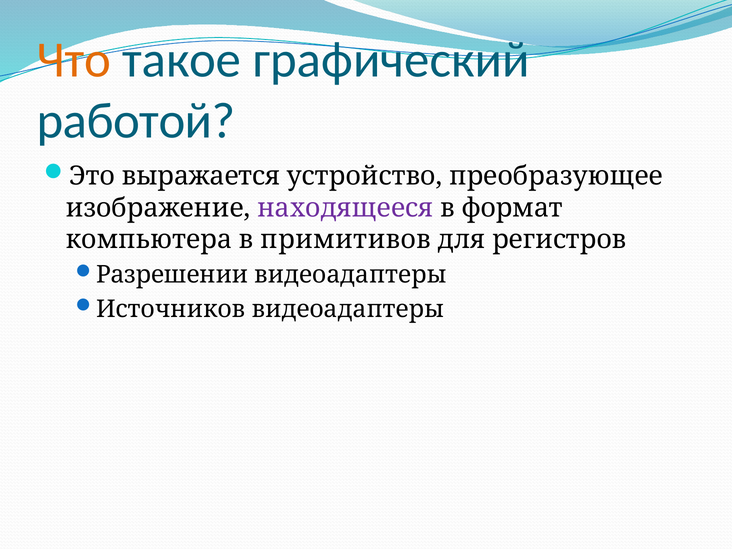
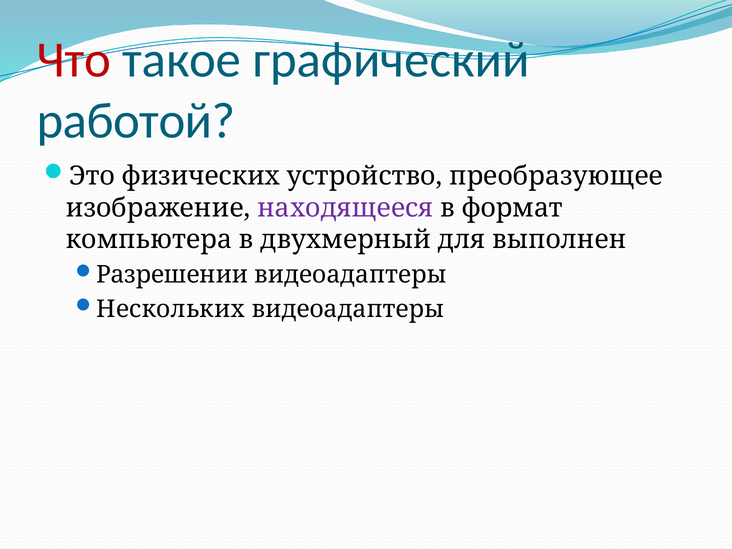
Что colour: orange -> red
выражается: выражается -> физических
примитивов: примитивов -> двухмерный
регистров: регистров -> выполнен
Источников: Источников -> Нескольких
